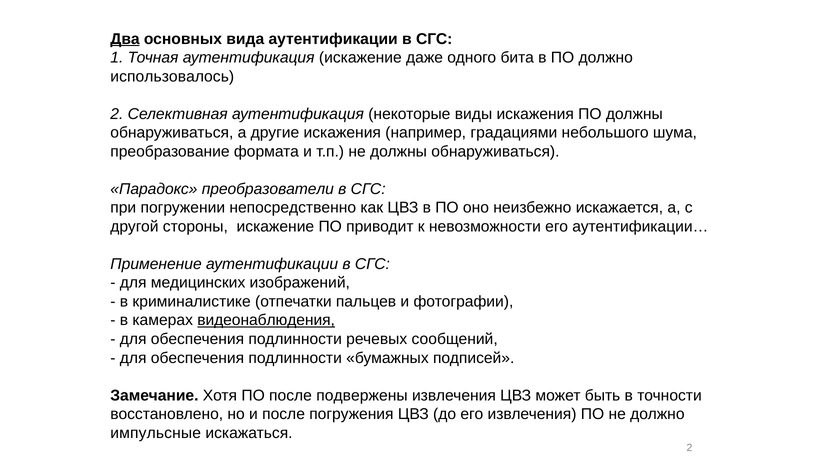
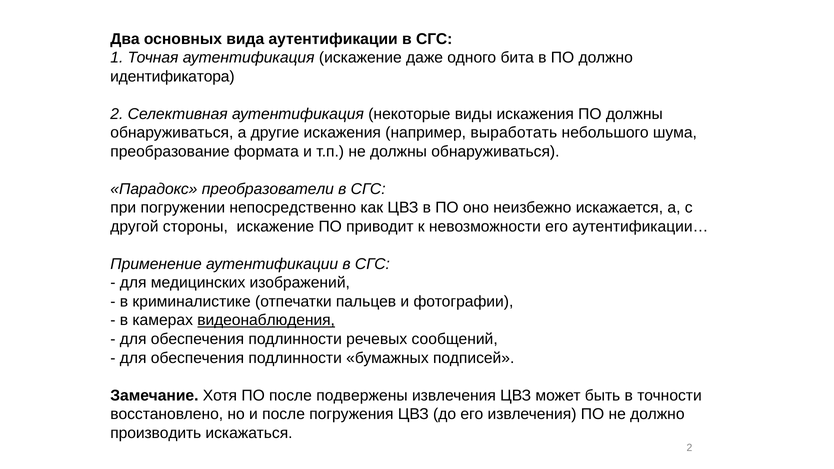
Два underline: present -> none
использовалось: использовалось -> идентификатора
градациями: градациями -> выработать
импульсные: импульсные -> производить
